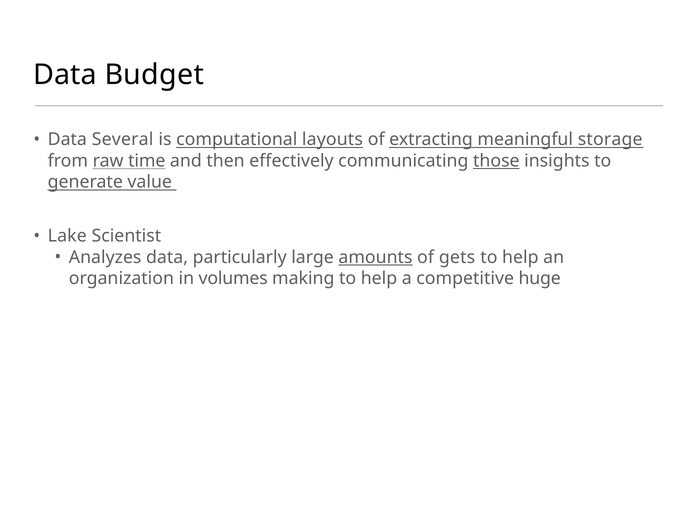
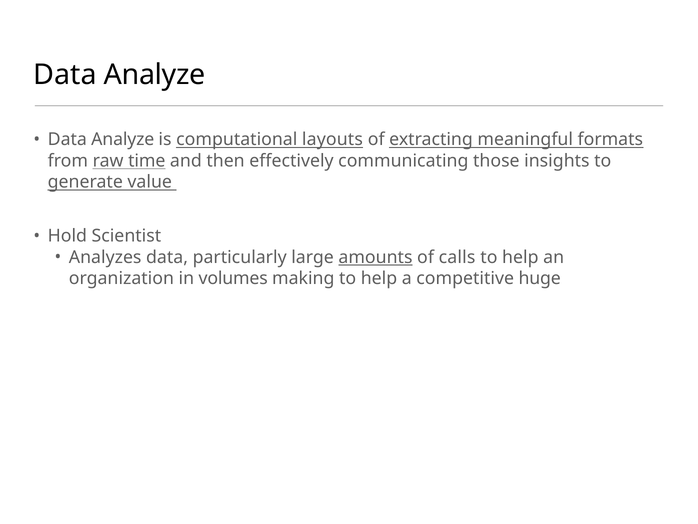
Budget at (154, 75): Budget -> Analyze
Several at (123, 139): Several -> Analyze
storage: storage -> formats
those underline: present -> none
Lake: Lake -> Hold
gets: gets -> calls
